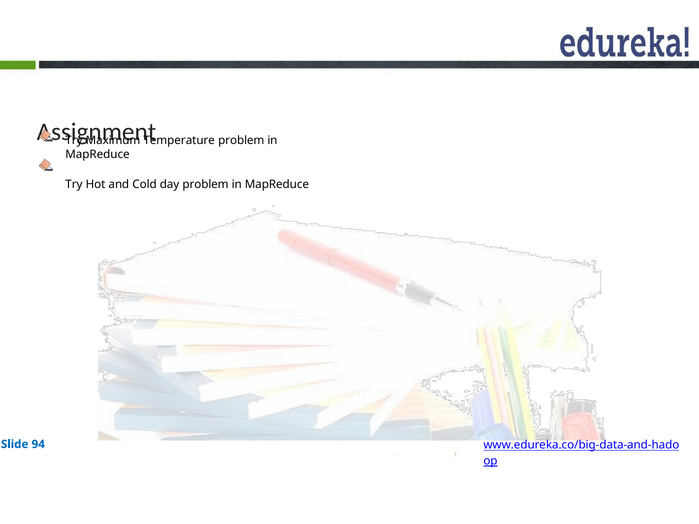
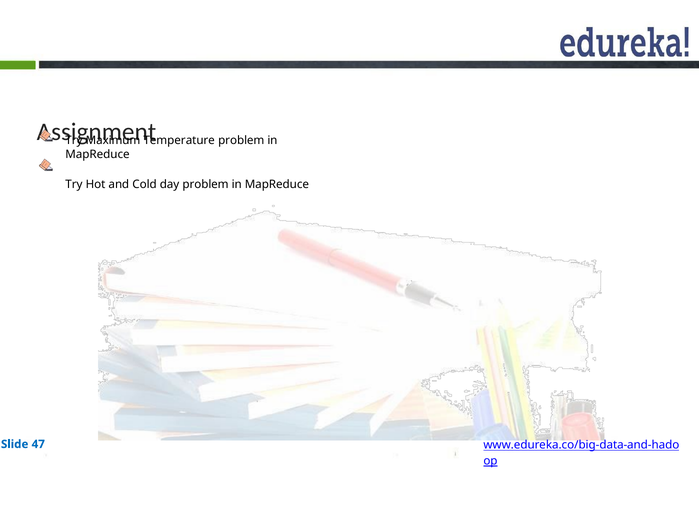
94: 94 -> 47
